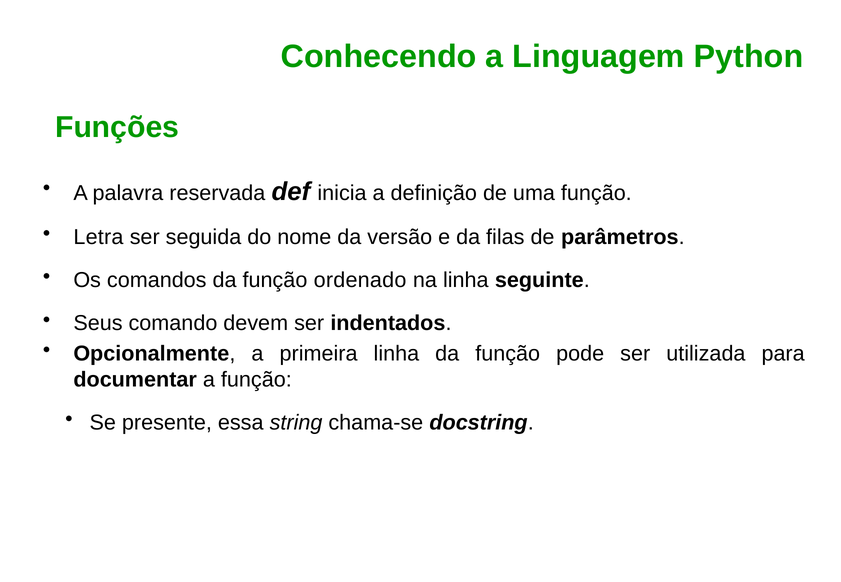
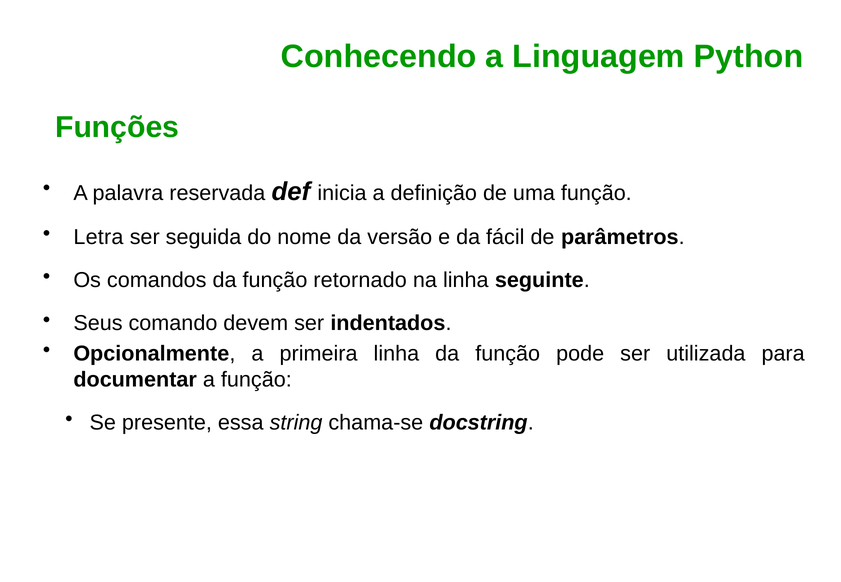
filas: filas -> fácil
ordenado: ordenado -> retornado
